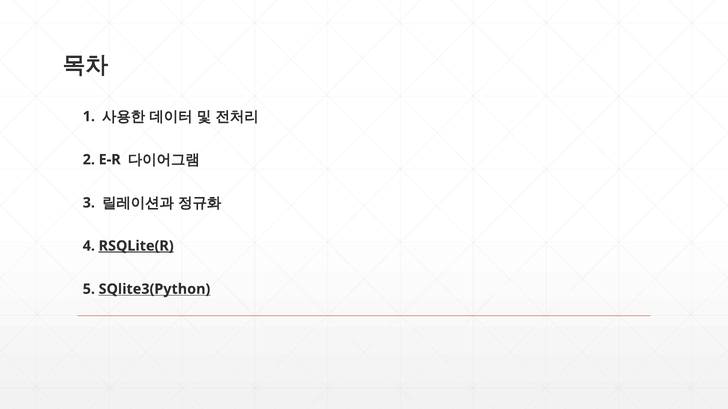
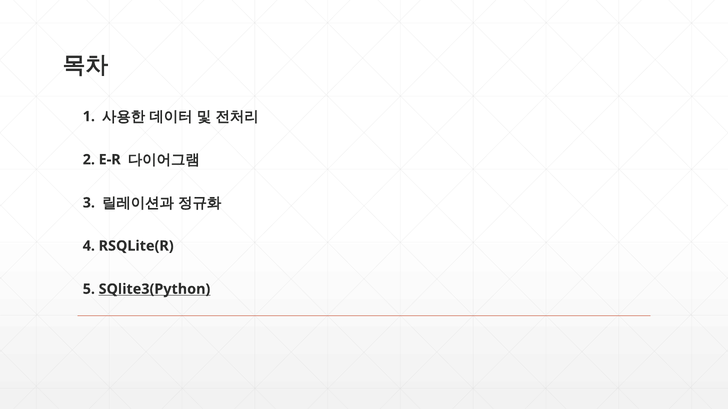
RSQLite(R underline: present -> none
